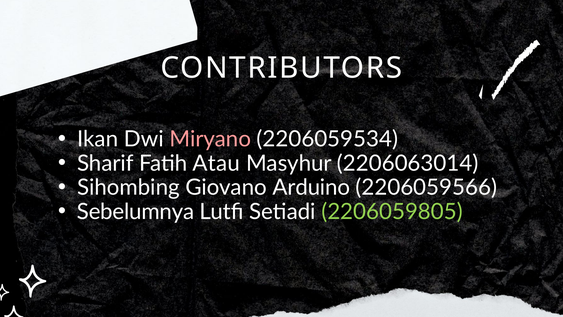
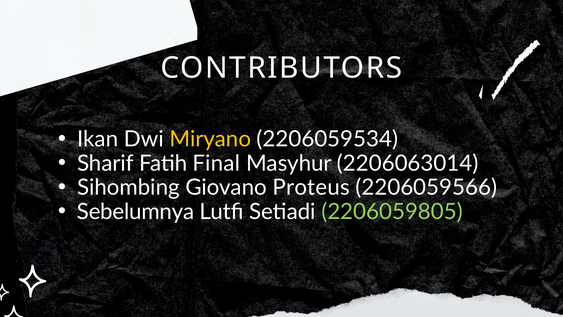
Miryano colour: pink -> yellow
Atau: Atau -> Final
Arduino: Arduino -> Proteus
